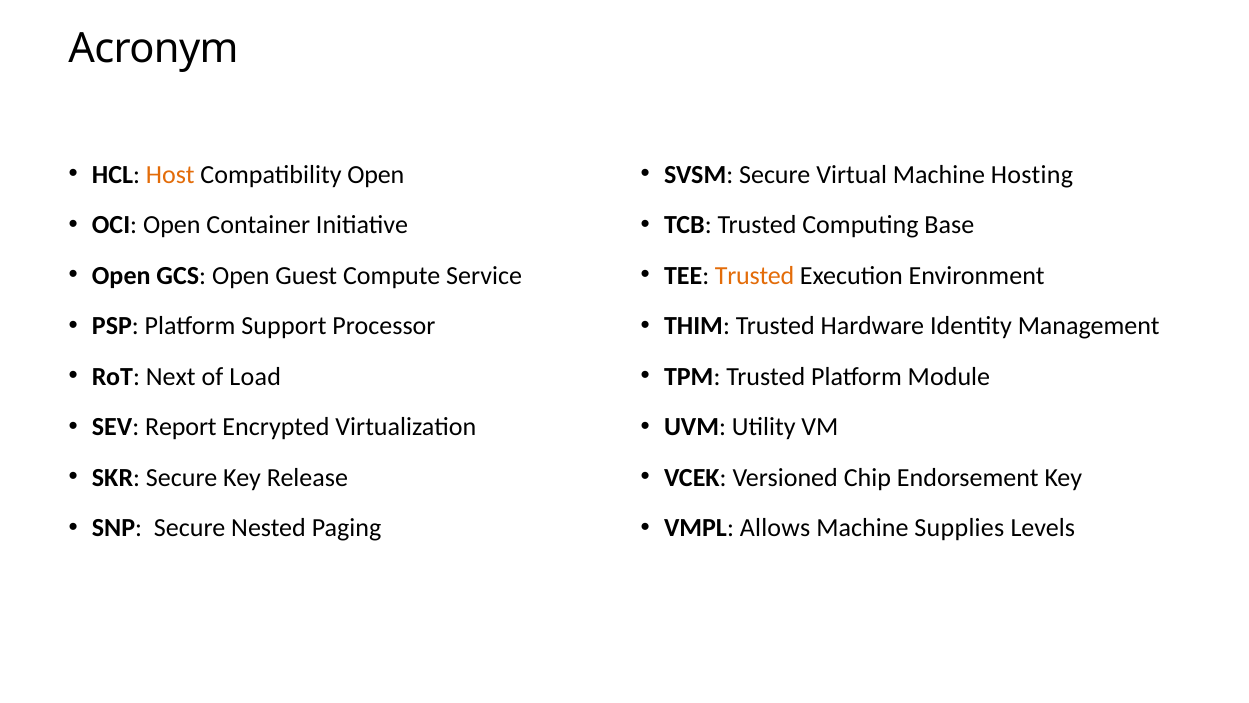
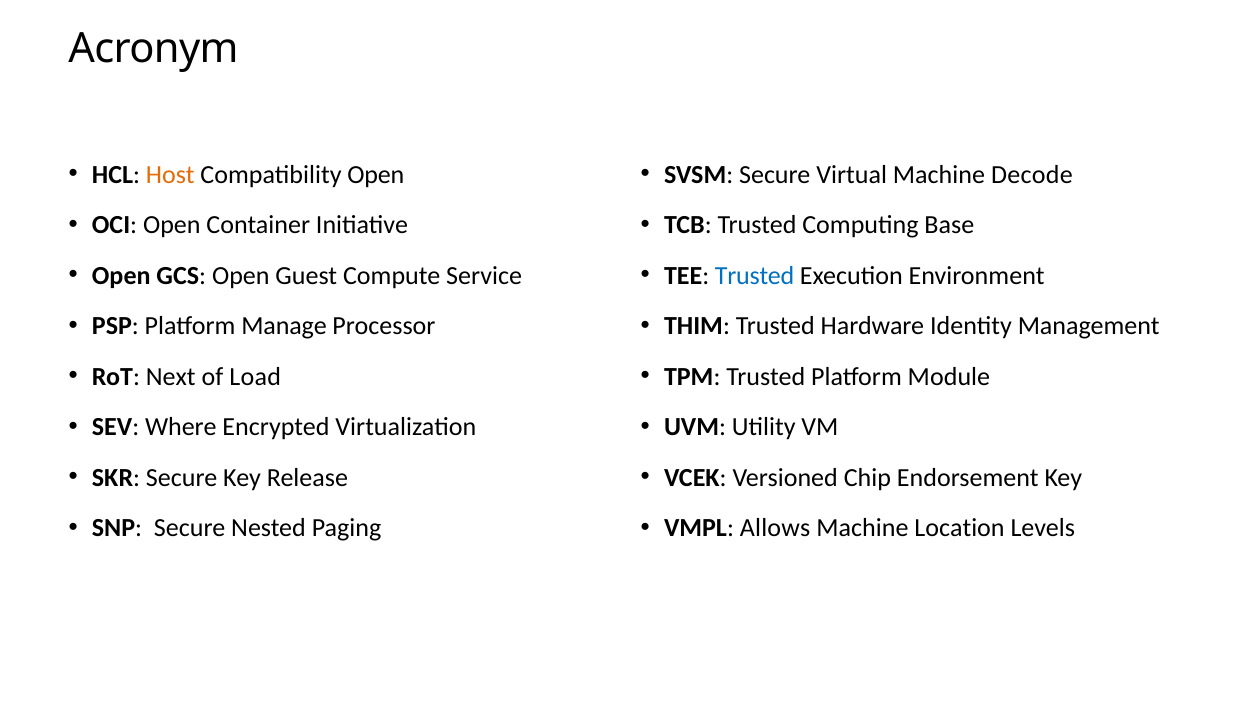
Hosting: Hosting -> Decode
Trusted at (755, 275) colour: orange -> blue
Support: Support -> Manage
Report: Report -> Where
Supplies: Supplies -> Location
